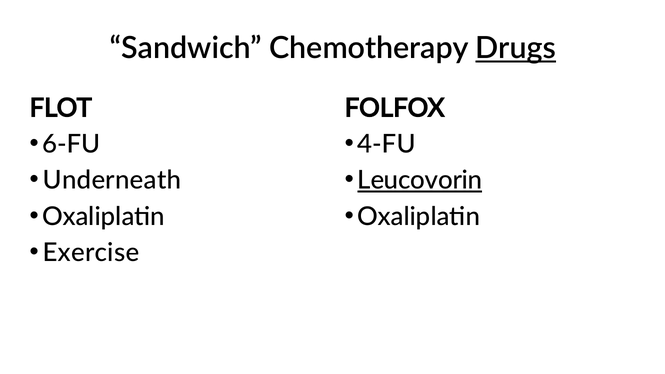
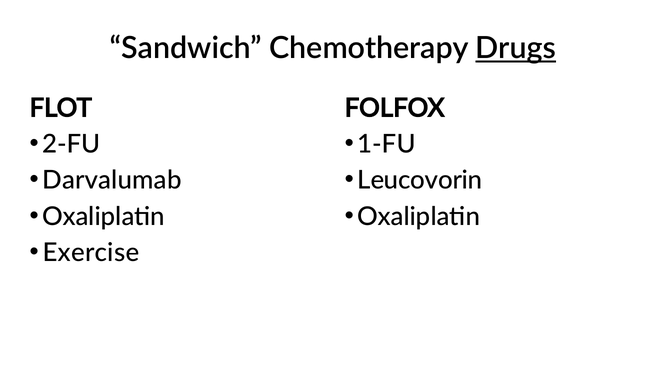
6-FU: 6-FU -> 2-FU
4-FU: 4-FU -> 1-FU
Underneath: Underneath -> Darvalumab
Leucovorin underline: present -> none
